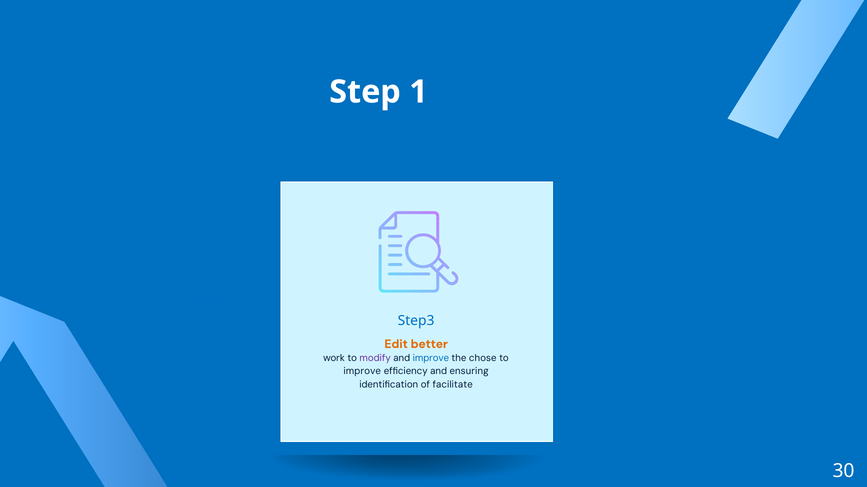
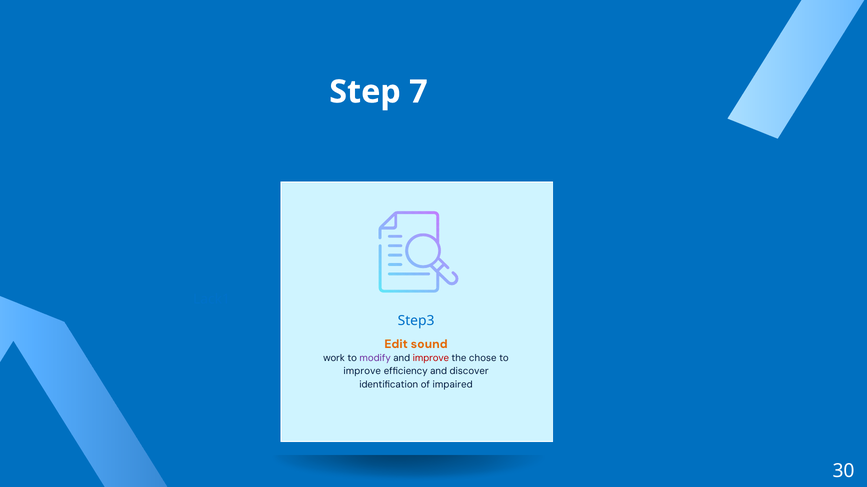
1: 1 -> 7
better: better -> sound
improve at (431, 359) colour: blue -> red
ensuring: ensuring -> discover
facilitate: facilitate -> impaired
